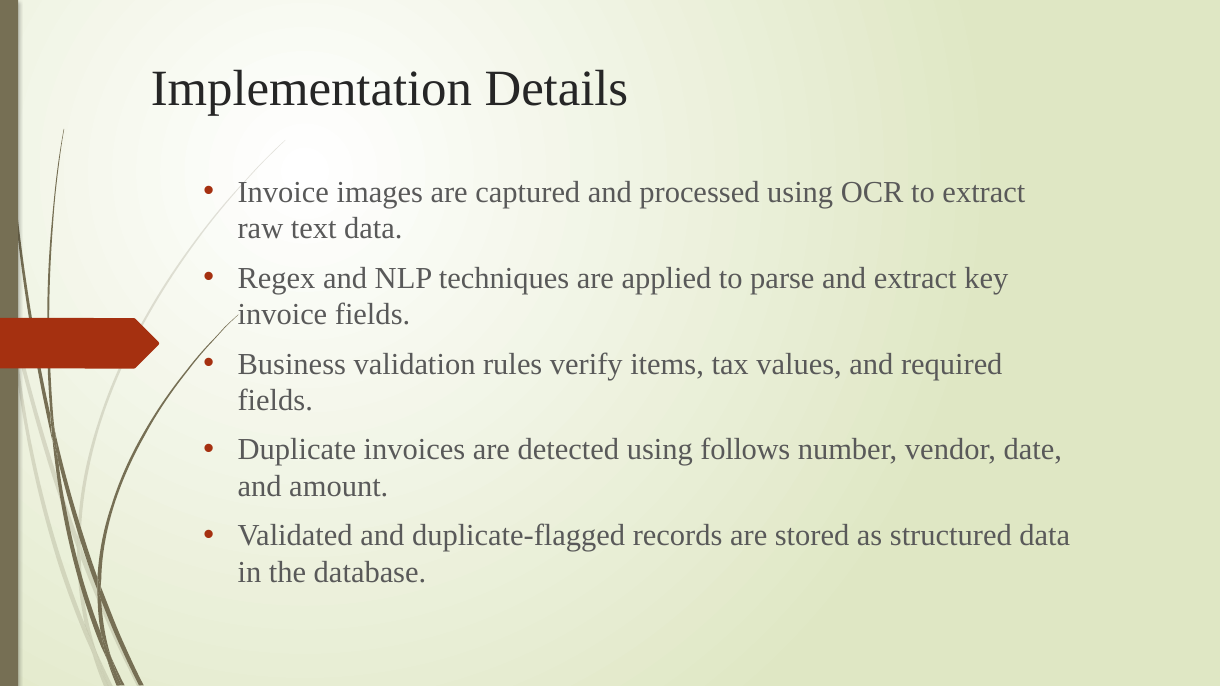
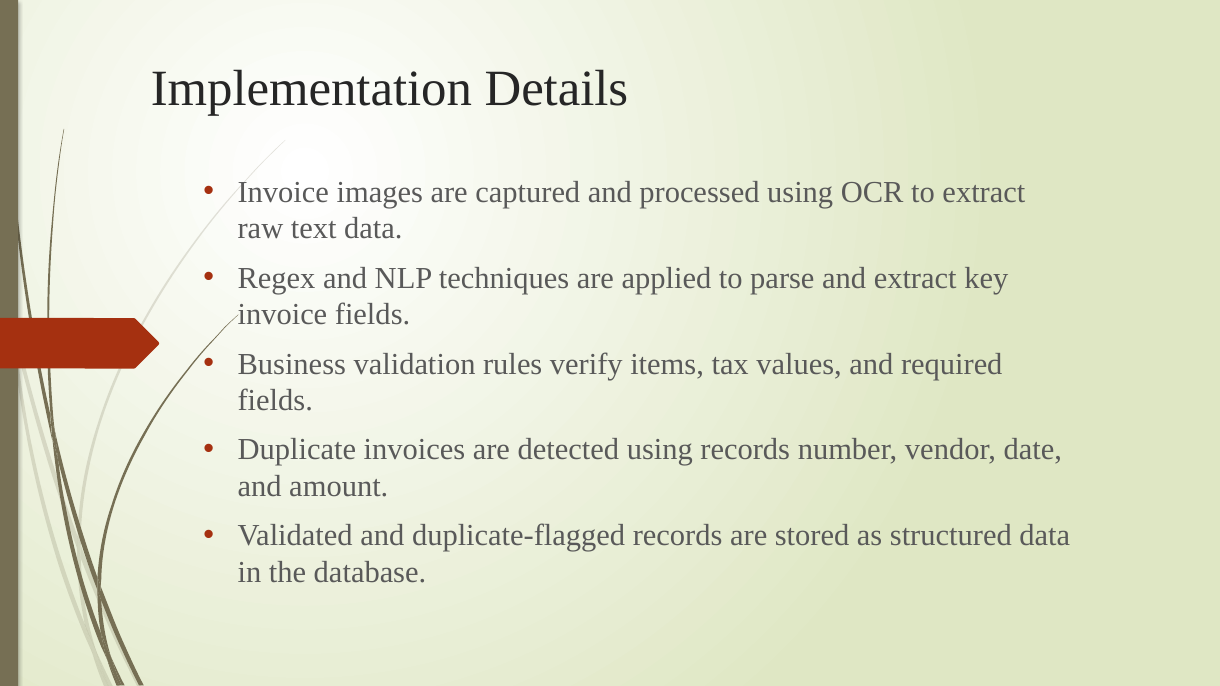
using follows: follows -> records
